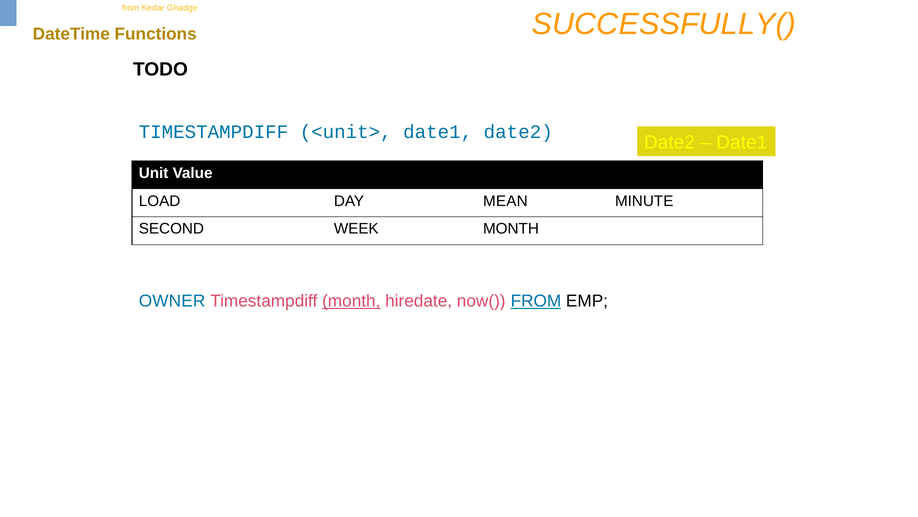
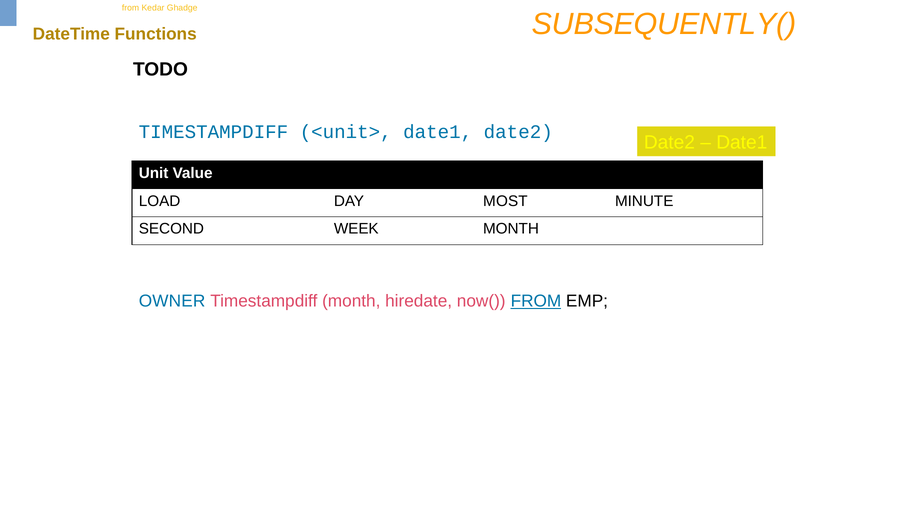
SUCCESSFULLY(: SUCCESSFULLY( -> SUBSEQUENTLY(
MEAN: MEAN -> MOST
month at (351, 301) underline: present -> none
